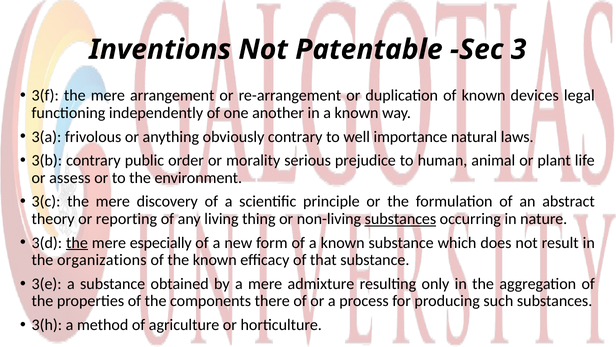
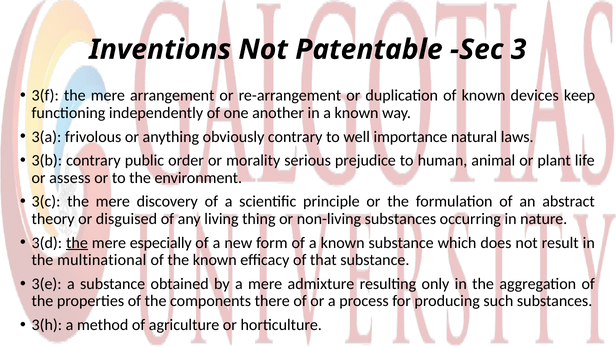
legal: legal -> keep
reporting: reporting -> disguised
substances at (400, 219) underline: present -> none
organizations: organizations -> multinational
